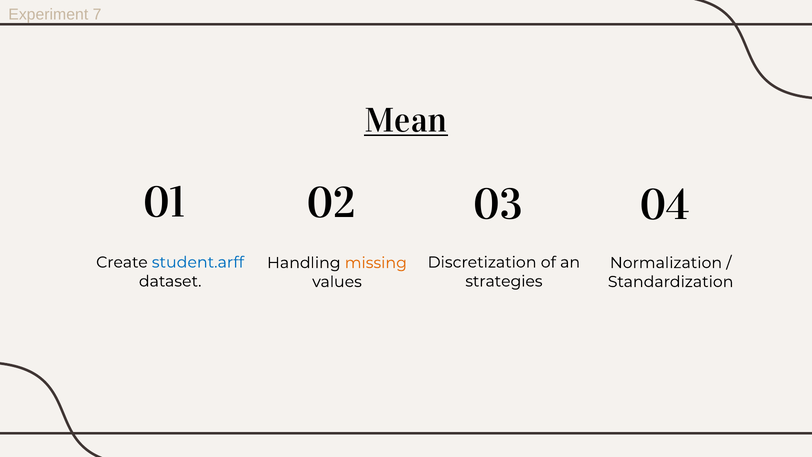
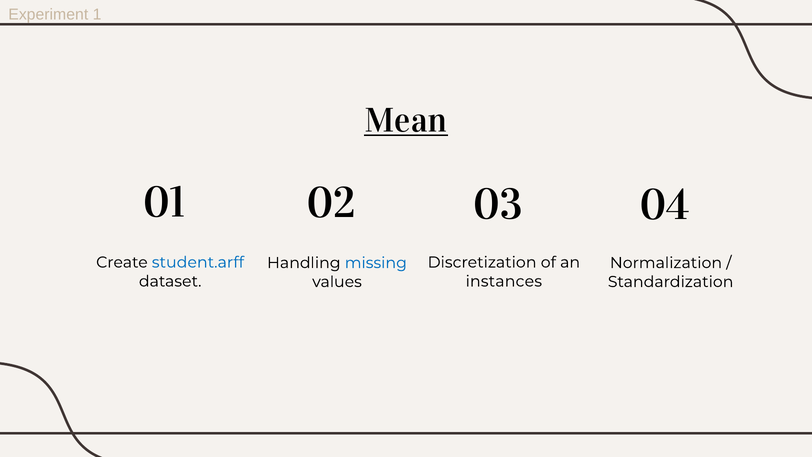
7: 7 -> 1
missing colour: orange -> blue
strategies: strategies -> instances
